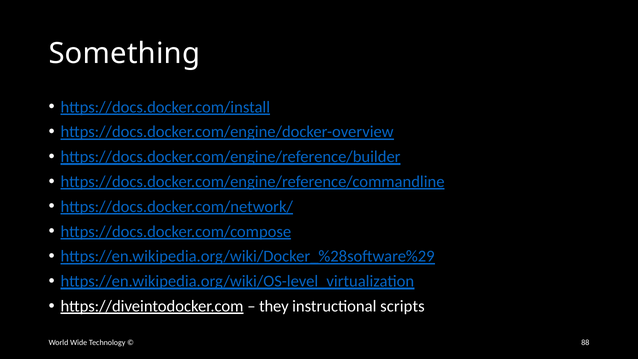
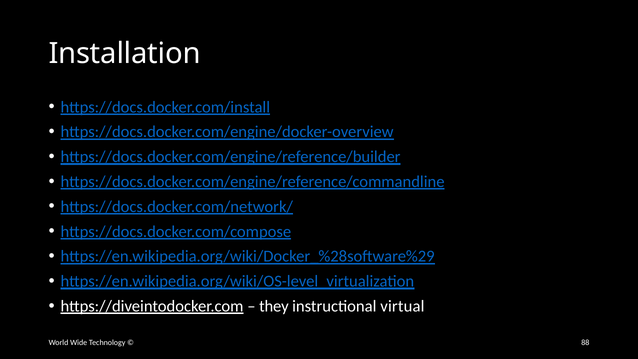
Something: Something -> Installation
scripts: scripts -> virtual
